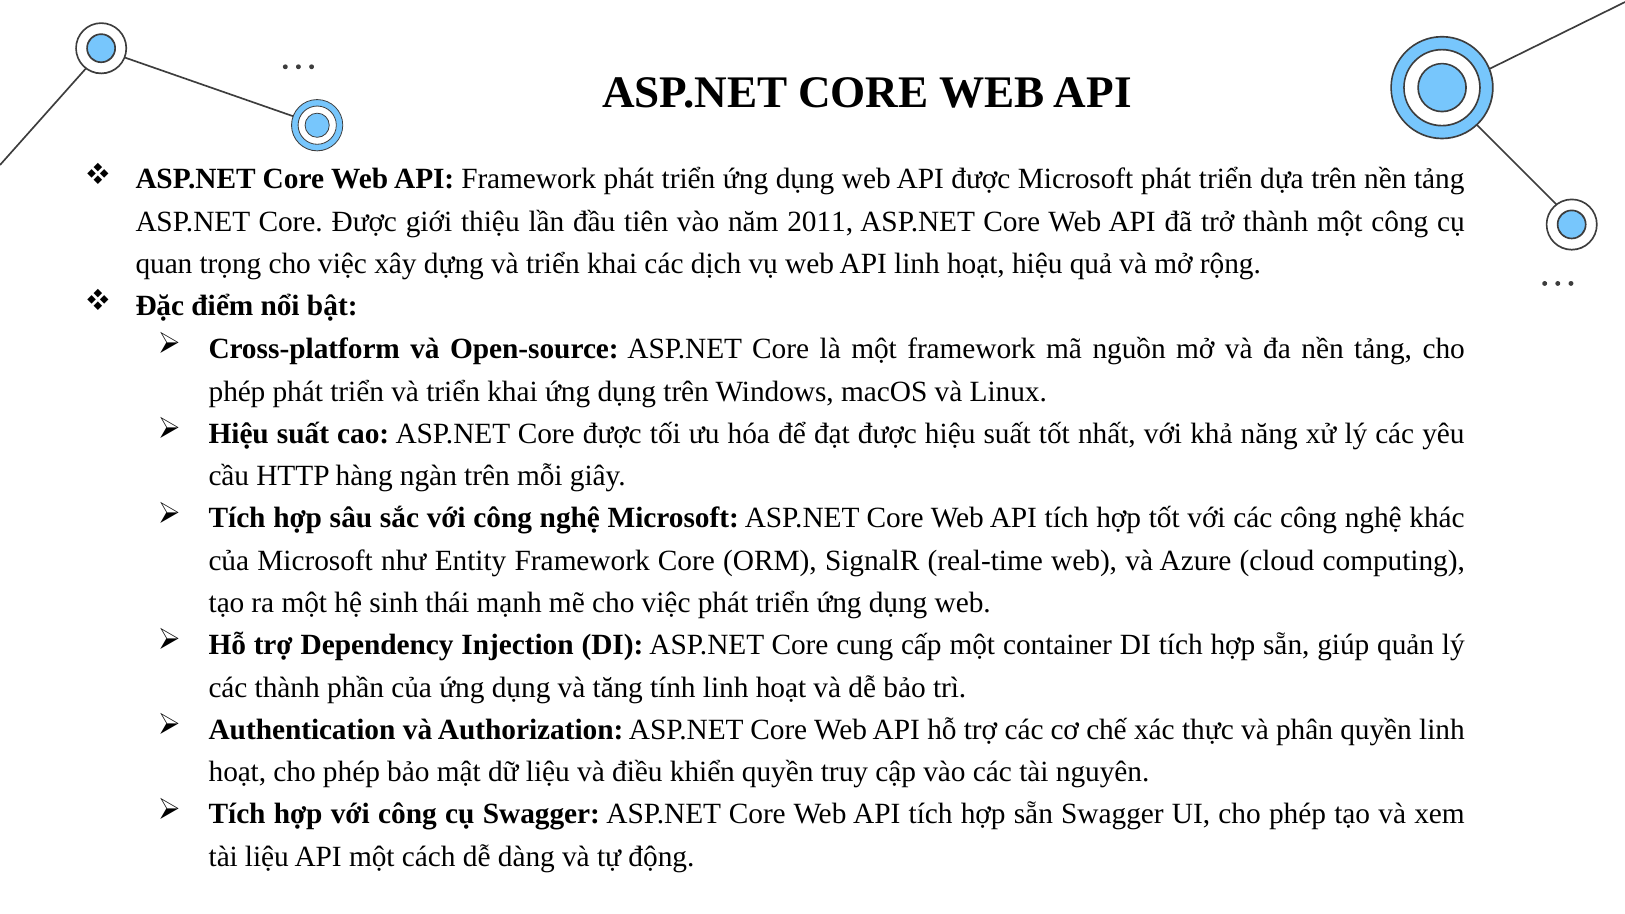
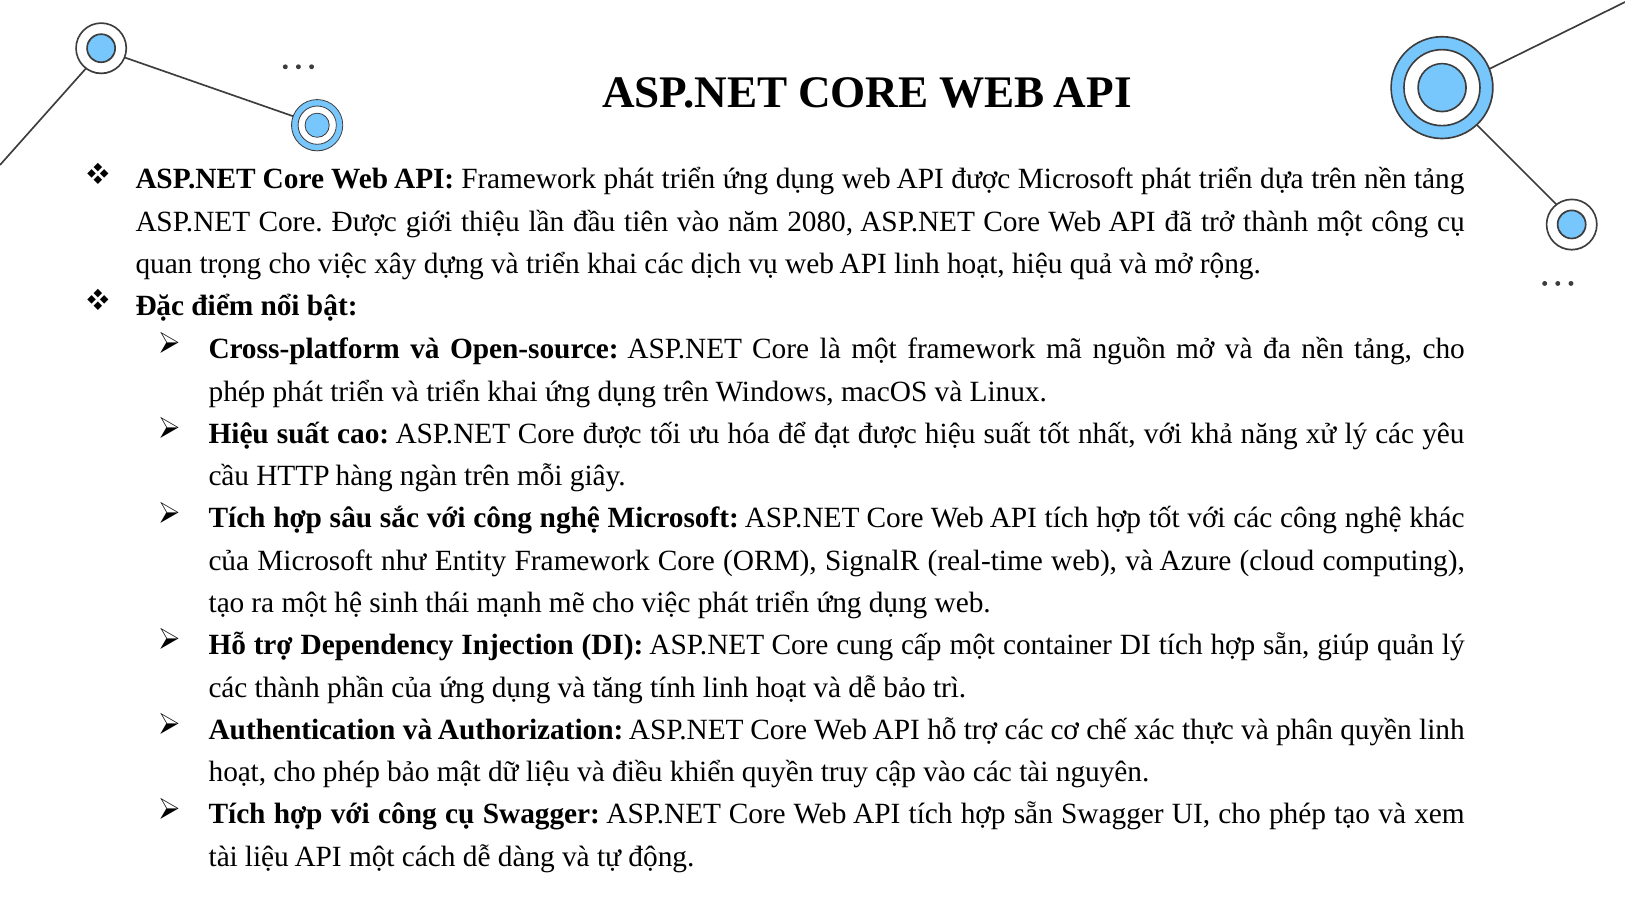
2011: 2011 -> 2080
